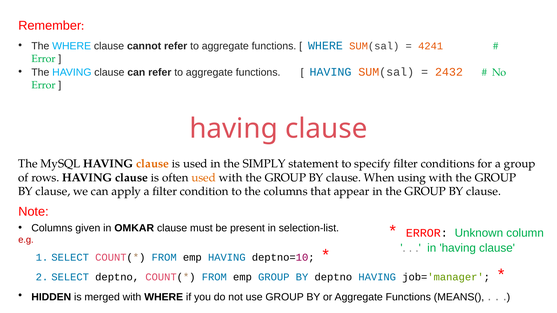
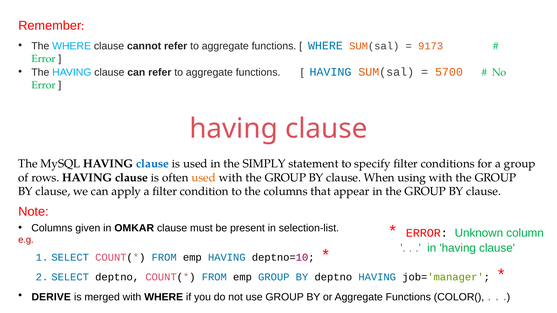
4241: 4241 -> 9173
2432: 2432 -> 5700
clause at (153, 164) colour: orange -> blue
HIDDEN: HIDDEN -> DERIVE
MEANS(: MEANS( -> COLOR(
